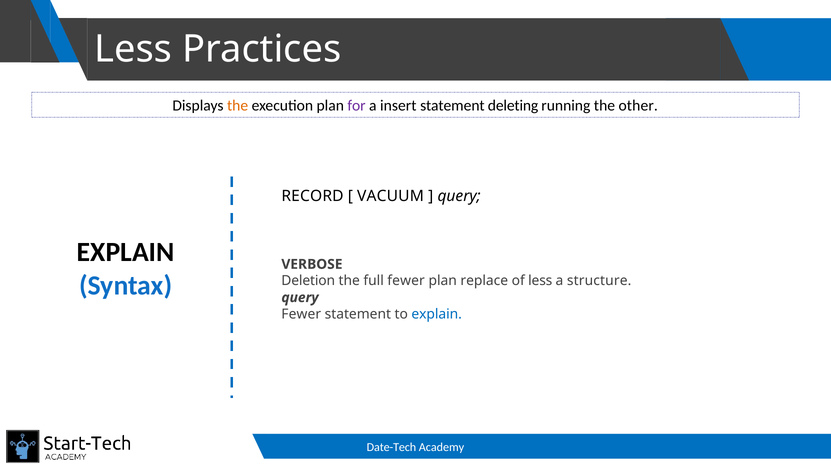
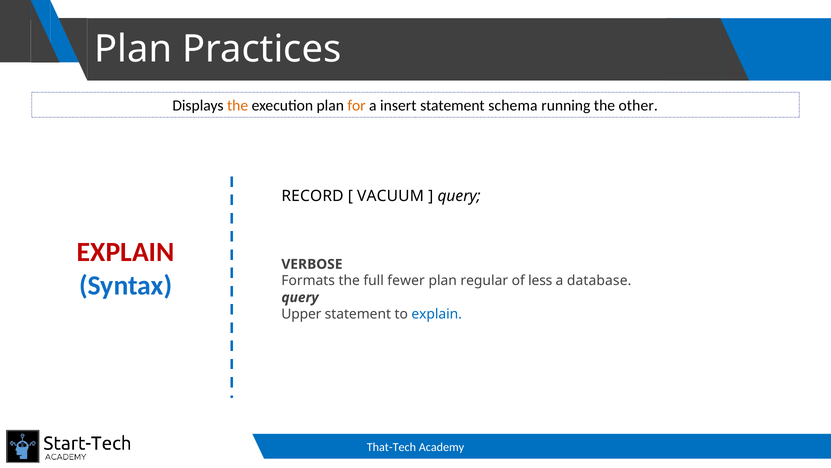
Less at (133, 49): Less -> Plan
for colour: purple -> orange
deleting: deleting -> schema
EXPLAIN at (126, 252) colour: black -> red
Deletion: Deletion -> Formats
replace: replace -> regular
structure: structure -> database
Fewer at (301, 314): Fewer -> Upper
Date-Tech: Date-Tech -> That-Tech
